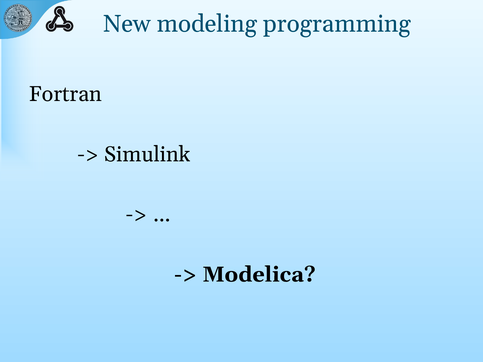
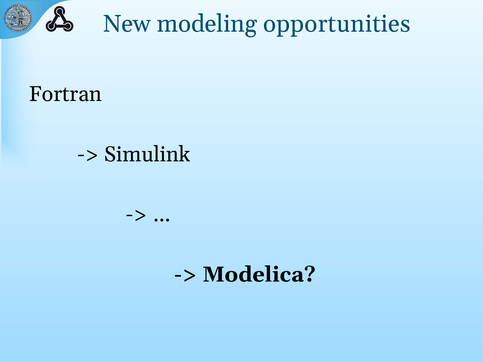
programming: programming -> opportunities
